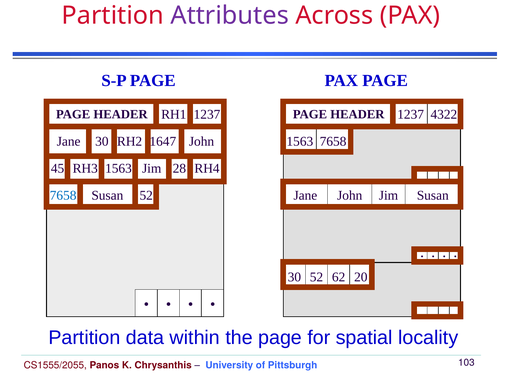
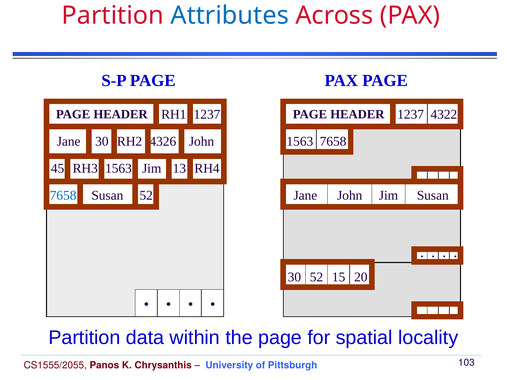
Attributes colour: purple -> blue
1647: 1647 -> 4326
28: 28 -> 13
62: 62 -> 15
